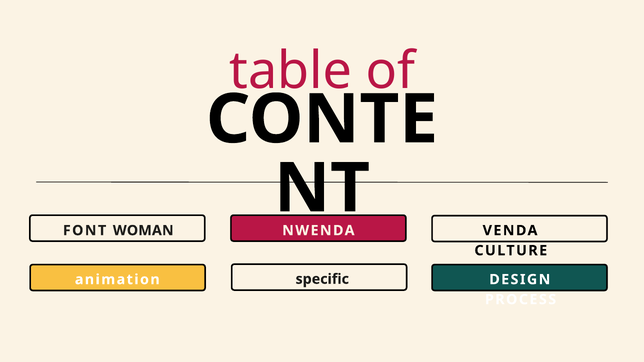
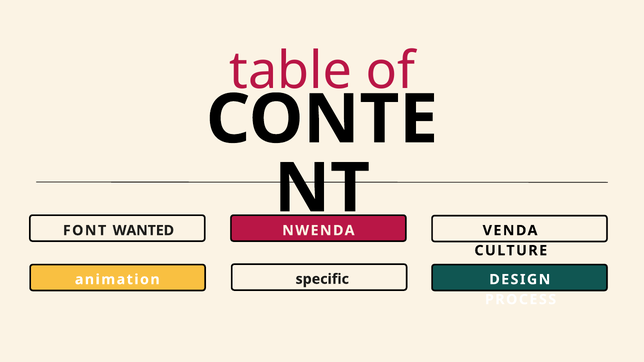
WOMAN: WOMAN -> WANTED
